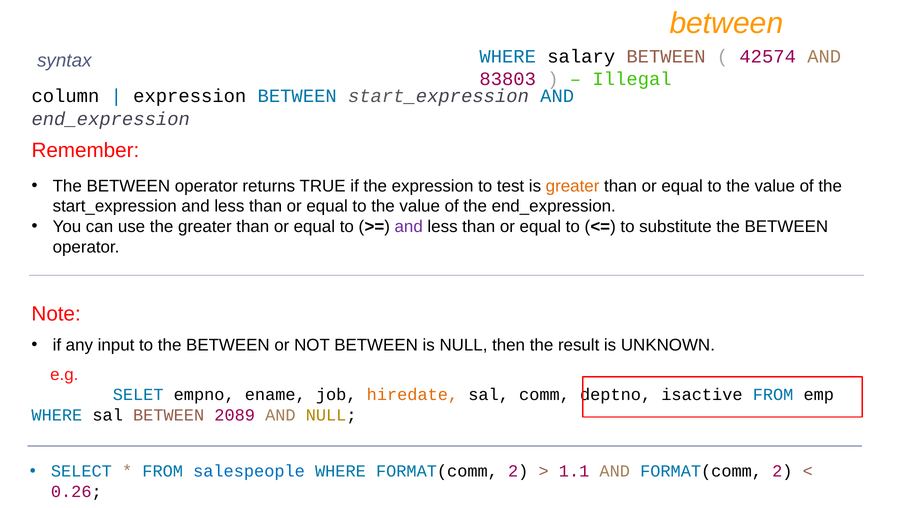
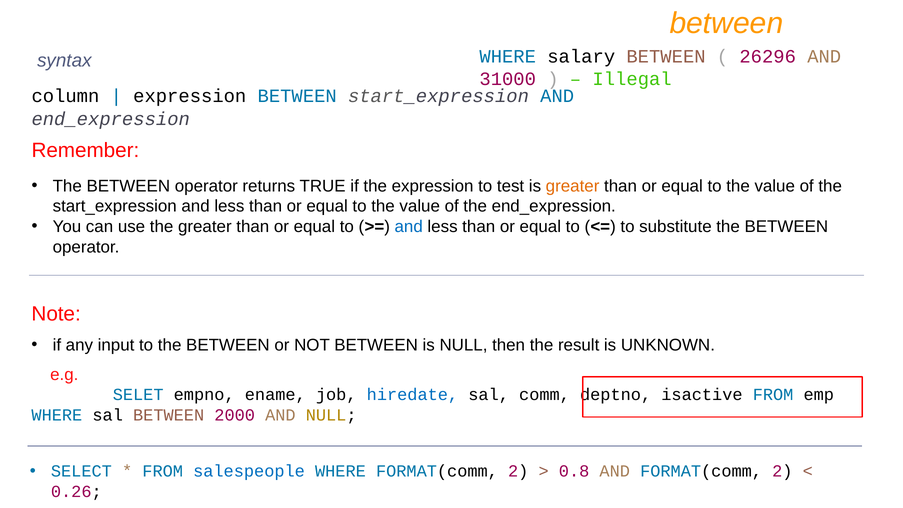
42574: 42574 -> 26296
83803: 83803 -> 31000
and at (409, 227) colour: purple -> blue
hiredate colour: orange -> blue
2089: 2089 -> 2000
1.1: 1.1 -> 0.8
